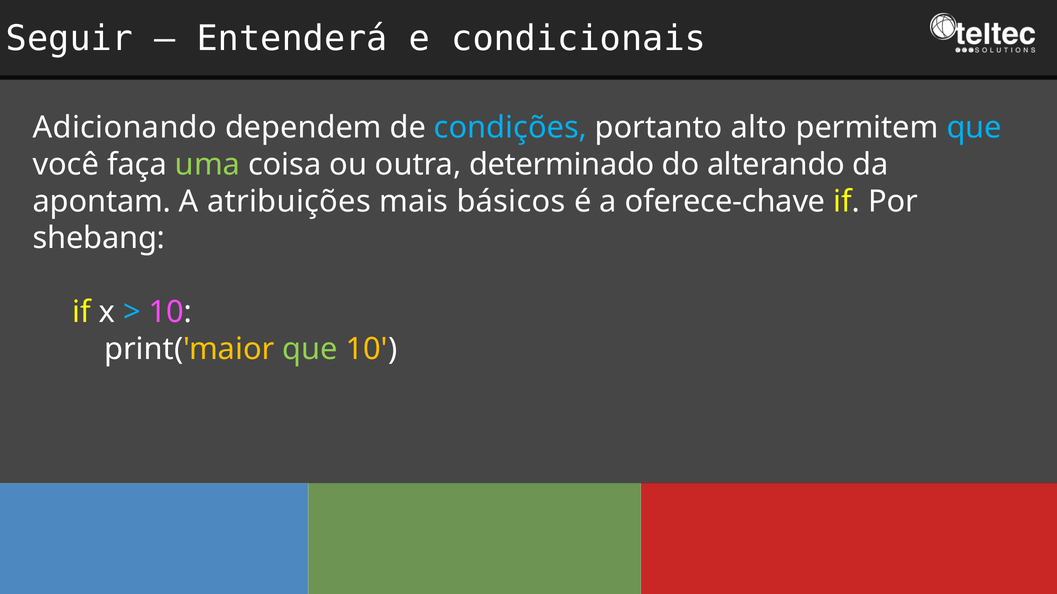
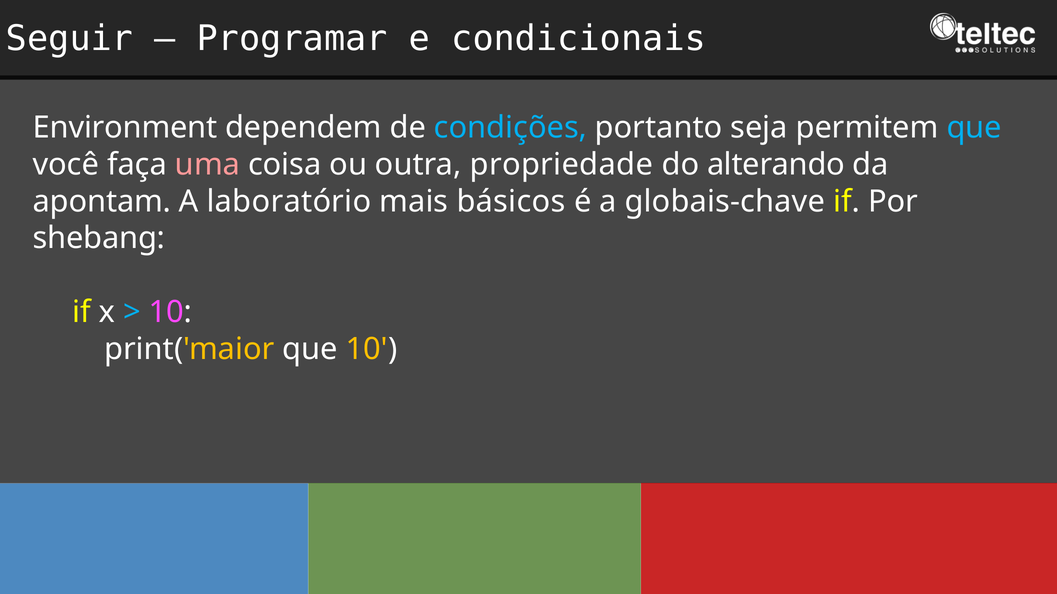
Entenderá: Entenderá -> Programar
Adicionando: Adicionando -> Environment
alto: alto -> seja
uma colour: light green -> pink
determinado: determinado -> propriedade
atribuições: atribuições -> laboratório
oferece-chave: oferece-chave -> globais-chave
que at (310, 350) colour: light green -> white
